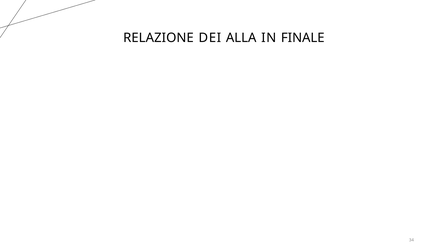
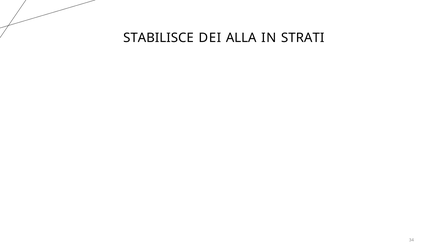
RELAZIONE: RELAZIONE -> STABILISCE
FINALE: FINALE -> STRATI
